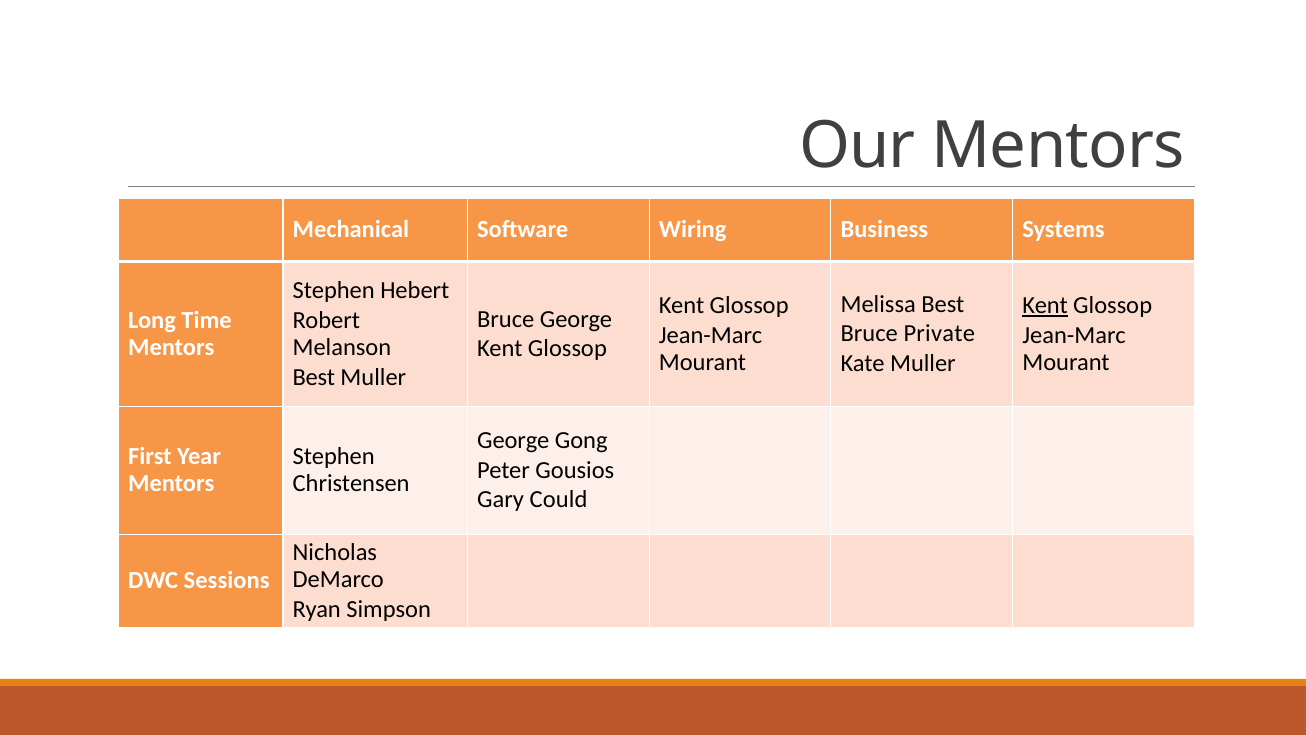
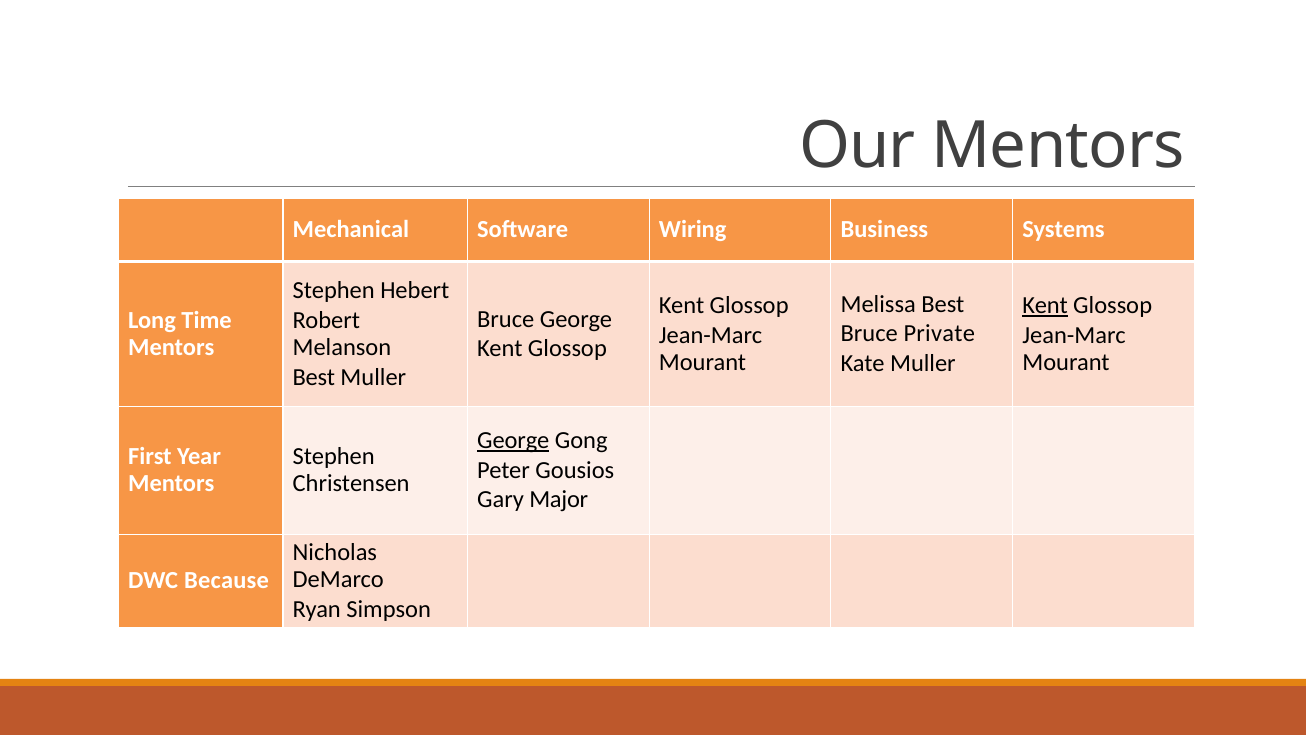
George at (513, 440) underline: none -> present
Could: Could -> Major
Sessions: Sessions -> Because
